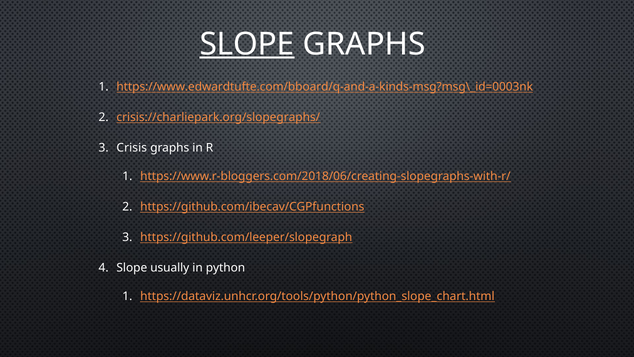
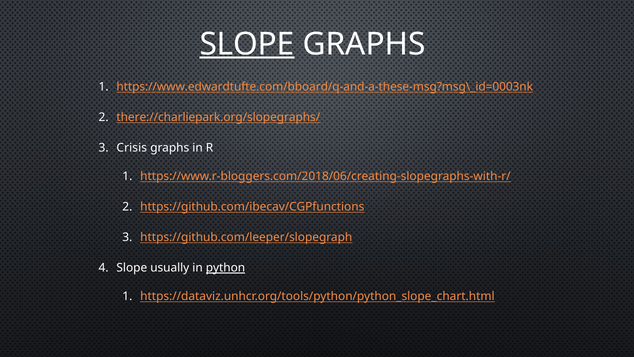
https://www.edwardtufte.com/bboard/q-and-a-kinds-msg?msg\_id=0003nk: https://www.edwardtufte.com/bboard/q-and-a-kinds-msg?msg\_id=0003nk -> https://www.edwardtufte.com/bboard/q-and-a-these-msg?msg\_id=0003nk
crisis://charliepark.org/slopegraphs/: crisis://charliepark.org/slopegraphs/ -> there://charliepark.org/slopegraphs/
python underline: none -> present
